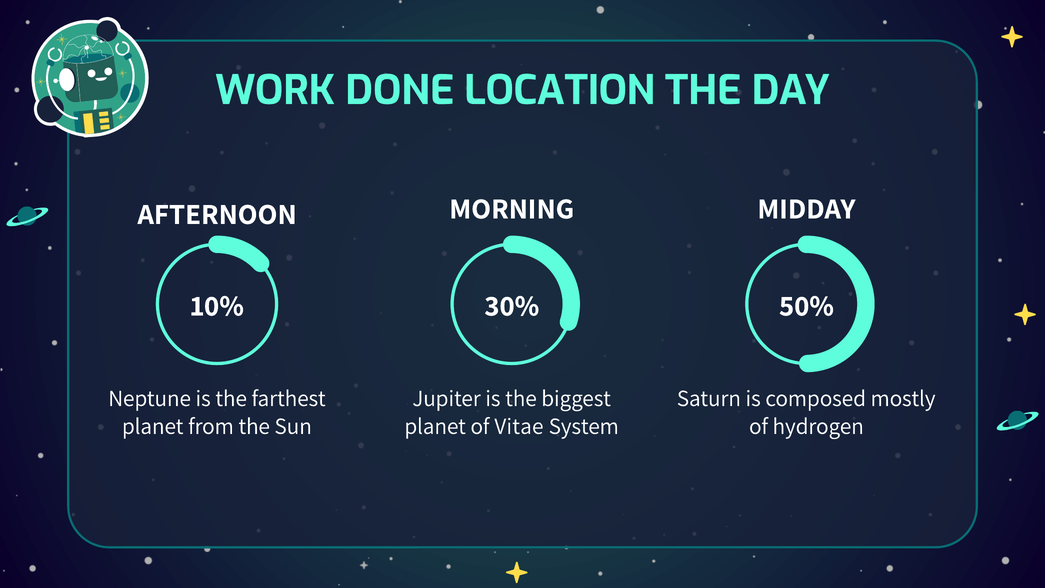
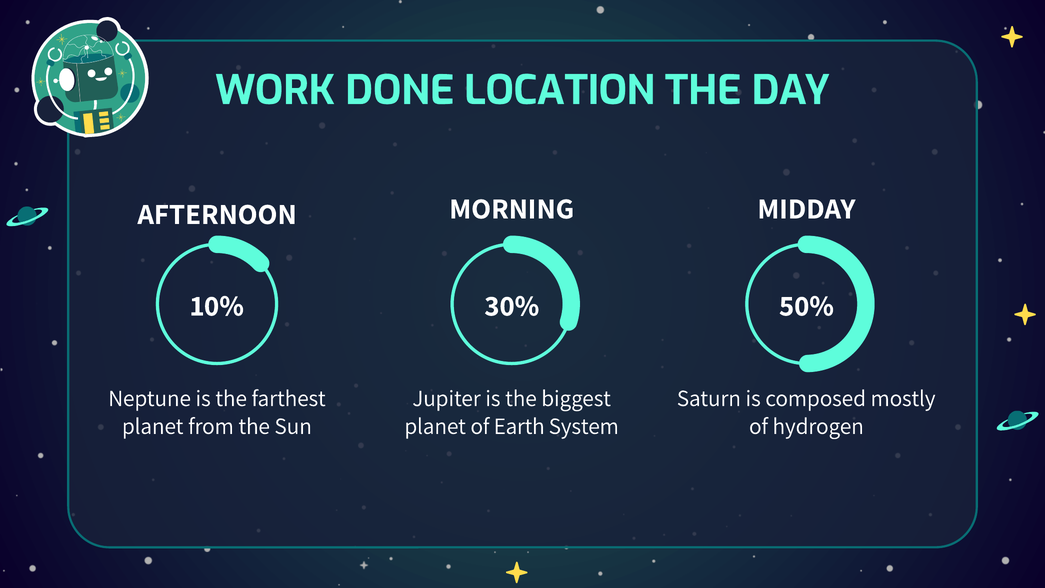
Vitae: Vitae -> Earth
